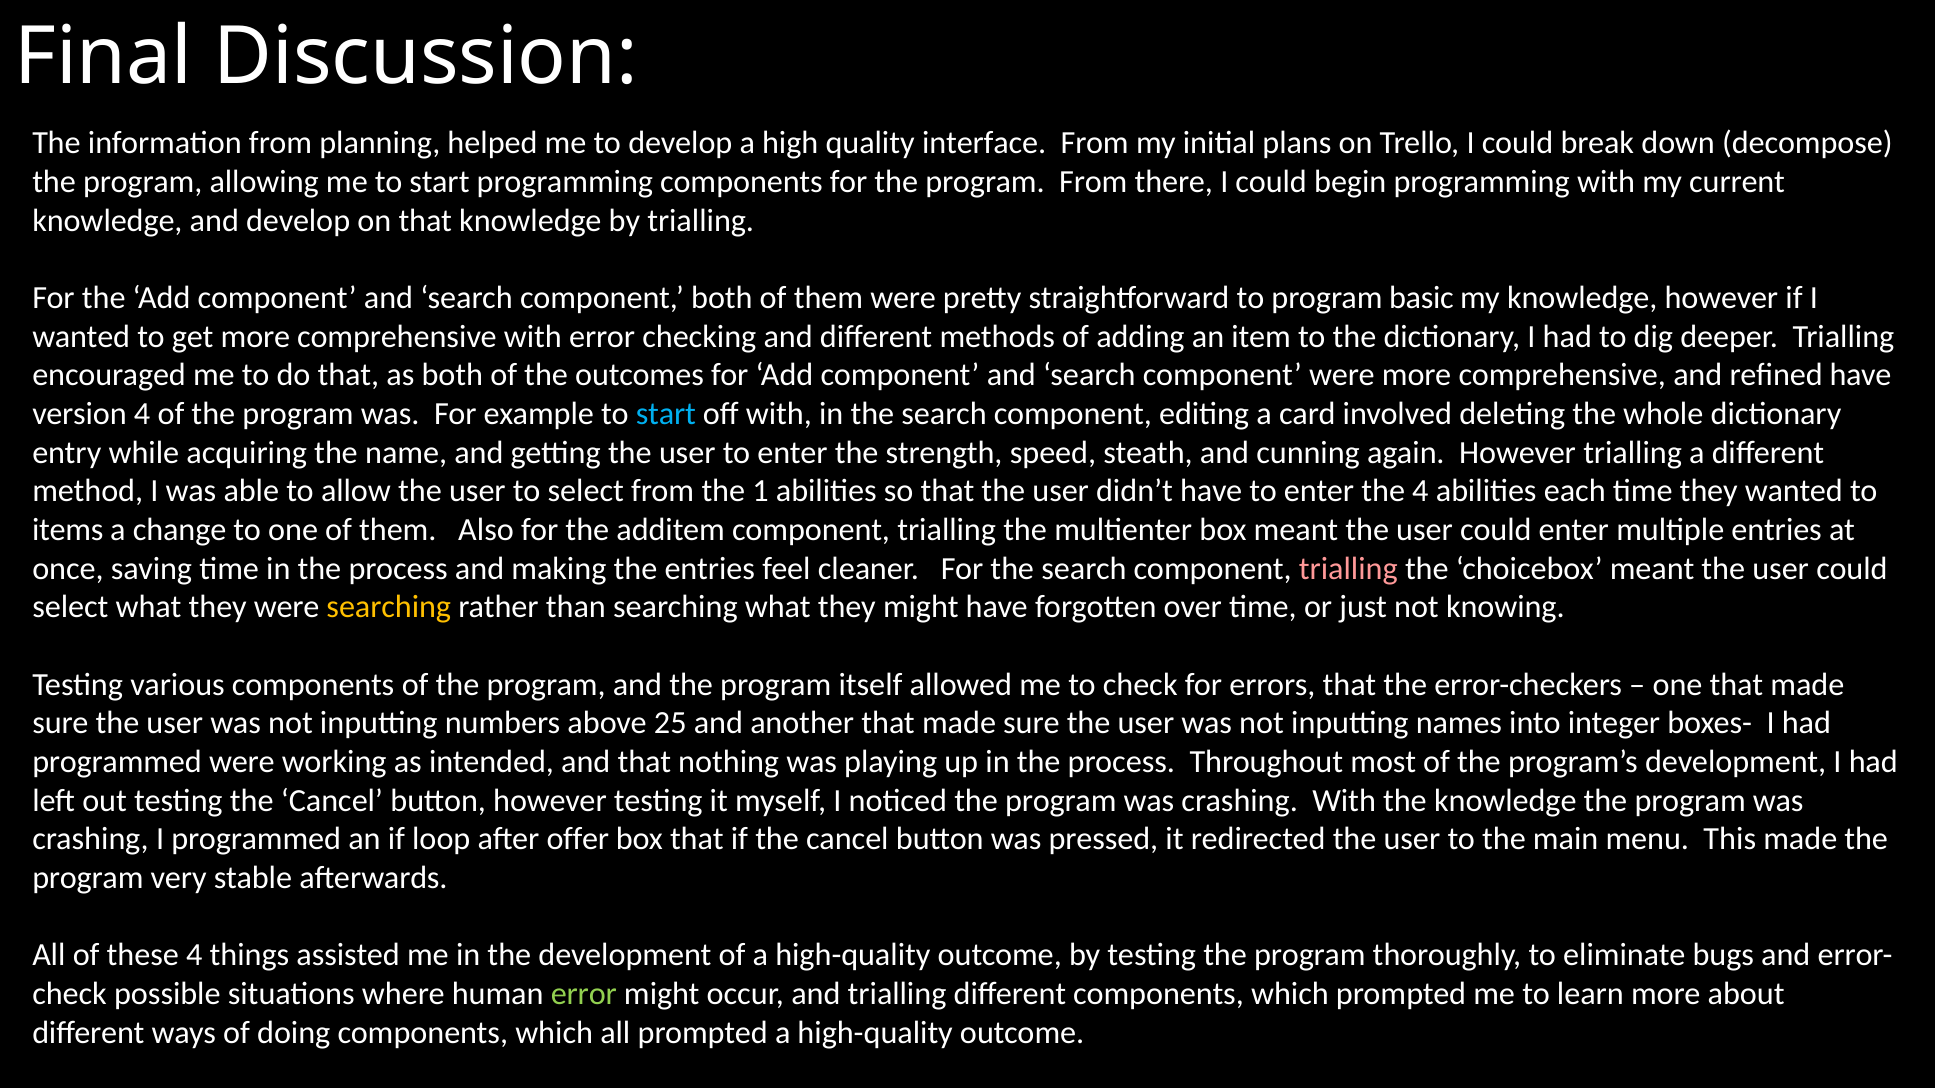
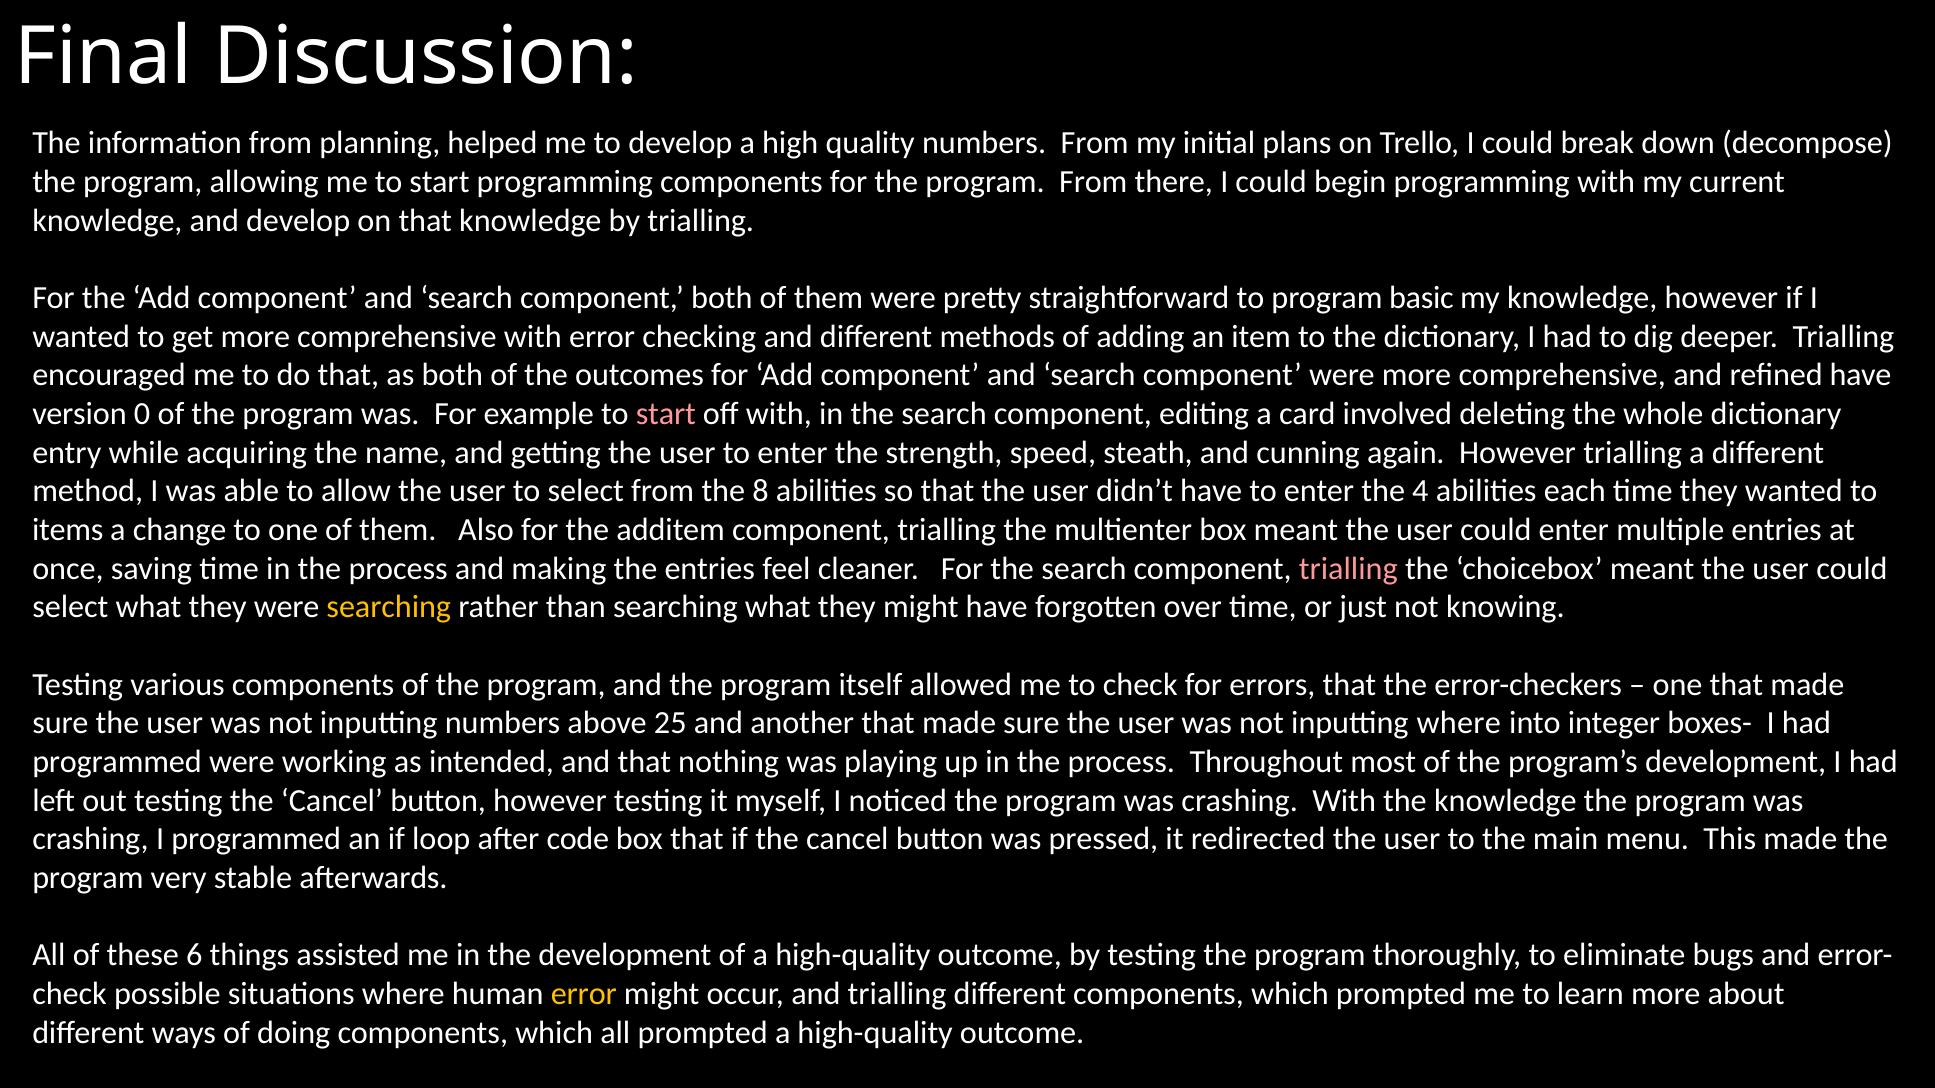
quality interface: interface -> numbers
version 4: 4 -> 0
start at (666, 414) colour: light blue -> pink
1: 1 -> 8
inputting names: names -> where
offer: offer -> code
these 4: 4 -> 6
error at (584, 994) colour: light green -> yellow
